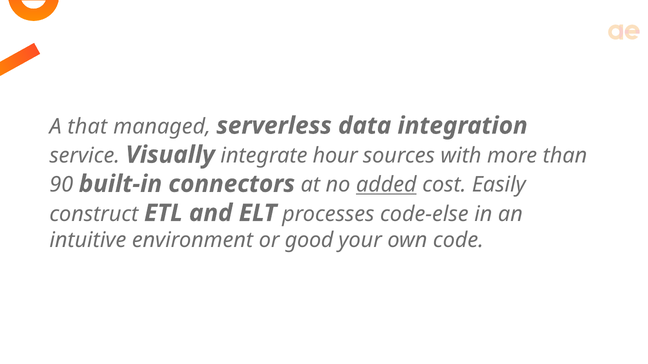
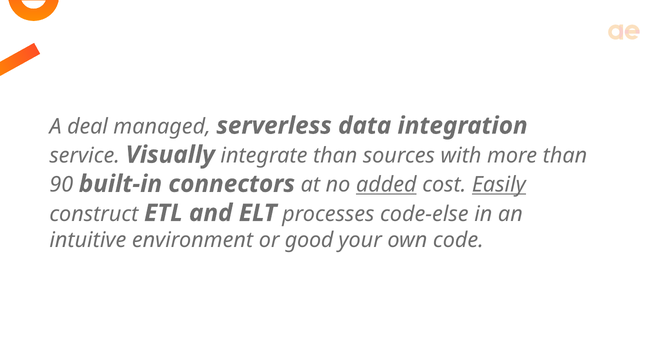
that: that -> deal
integrate hour: hour -> than
Easily underline: none -> present
